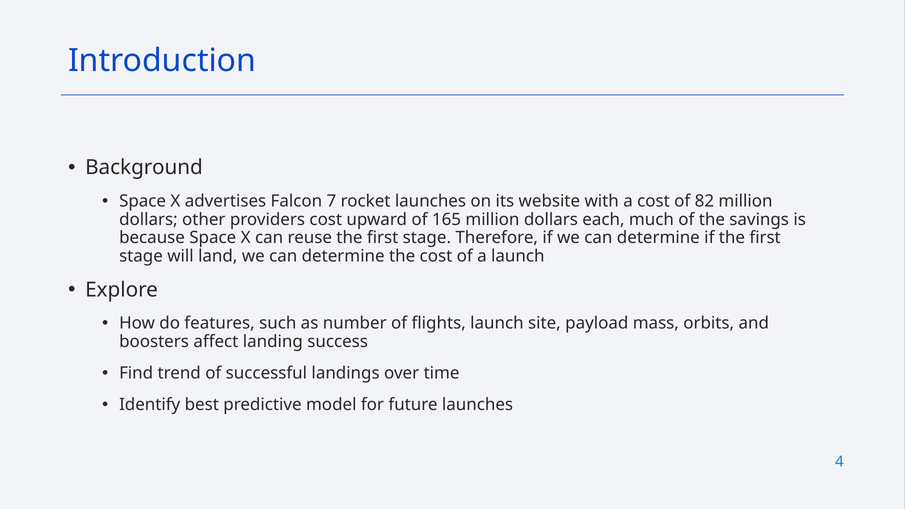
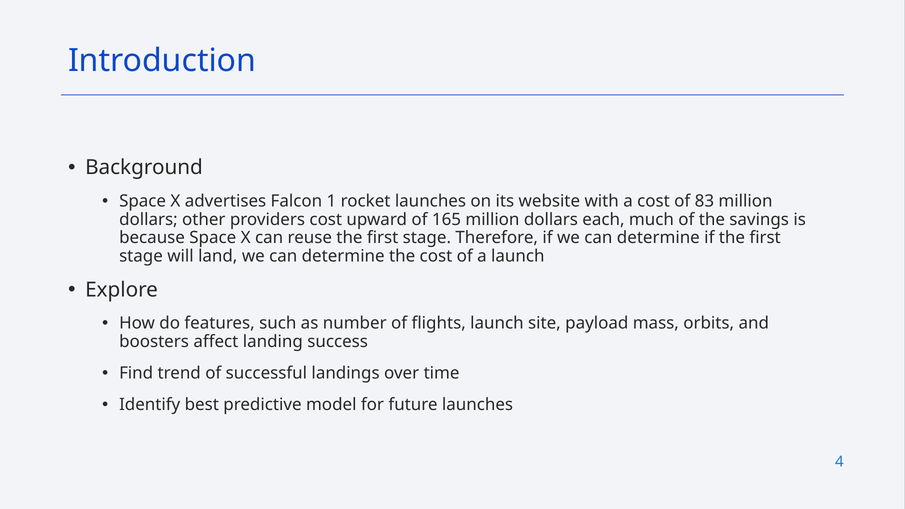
7: 7 -> 1
82: 82 -> 83
